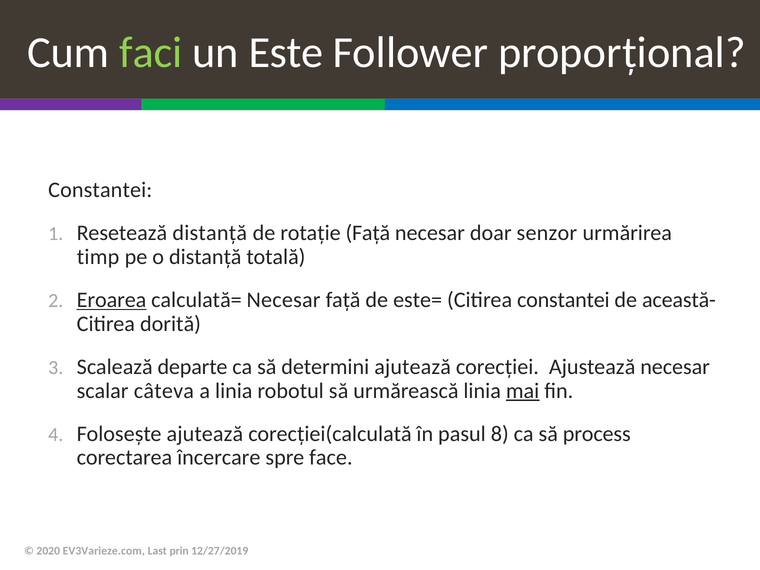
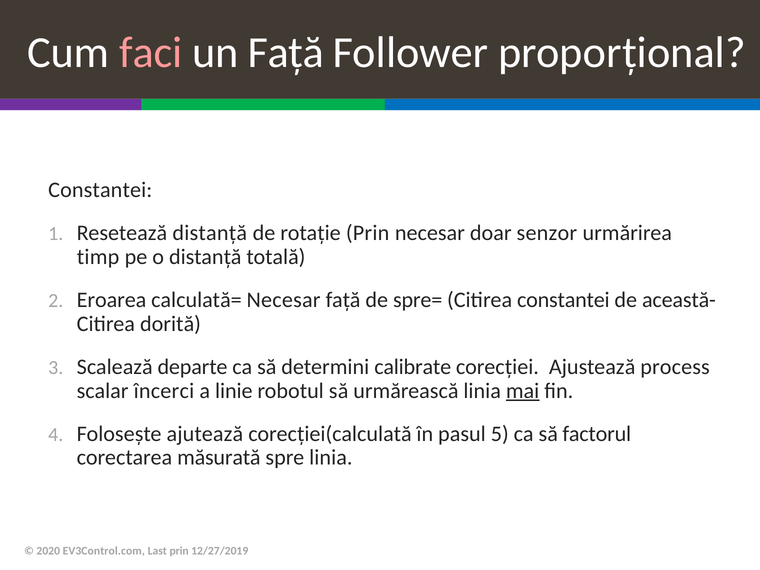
faci colour: light green -> pink
un Este: Este -> Față
rotație Față: Față -> Prin
Eroarea underline: present -> none
este=: este= -> spre=
determini ajutează: ajutează -> calibrate
Ajustează necesar: necesar -> process
câteva: câteva -> încerci
a linia: linia -> linie
8: 8 -> 5
process: process -> factorul
încercare: încercare -> măsurată
spre face: face -> linia
EV3Varieze.com: EV3Varieze.com -> EV3Control.com
